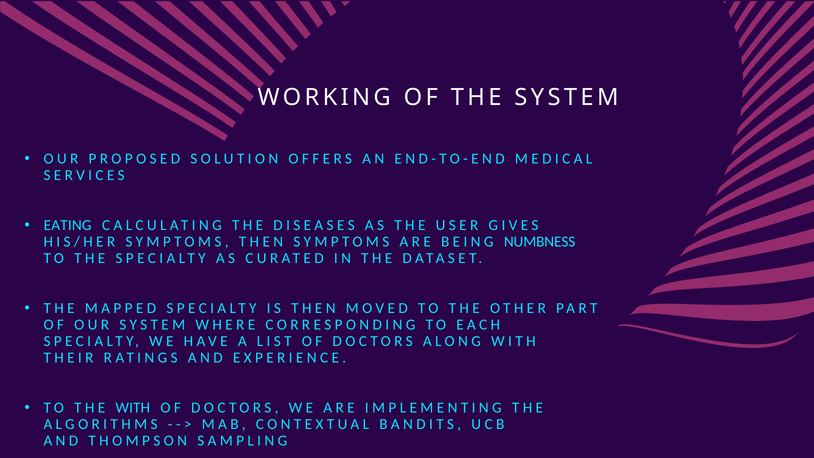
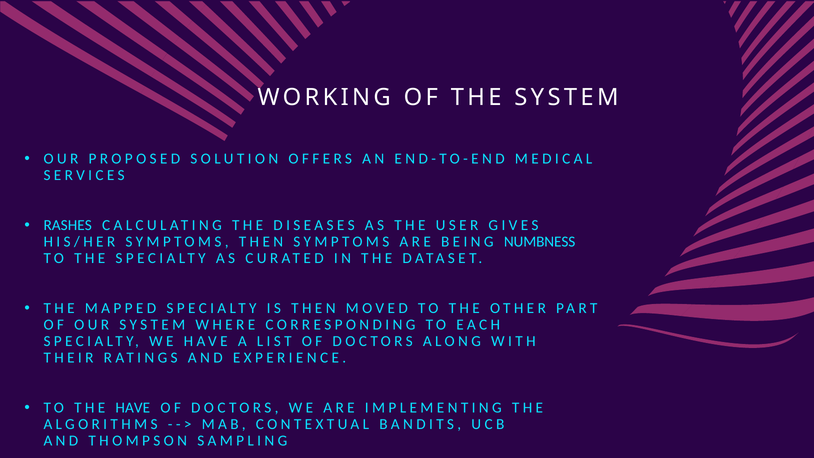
EATING: EATING -> RASHES
THE WITH: WITH -> HAVE
